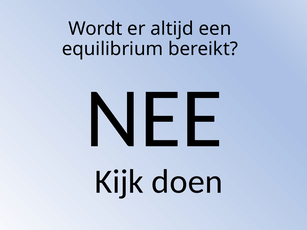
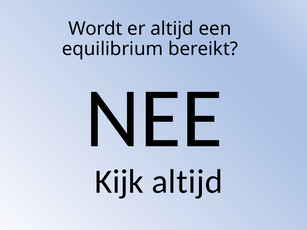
Kijk doen: doen -> altijd
